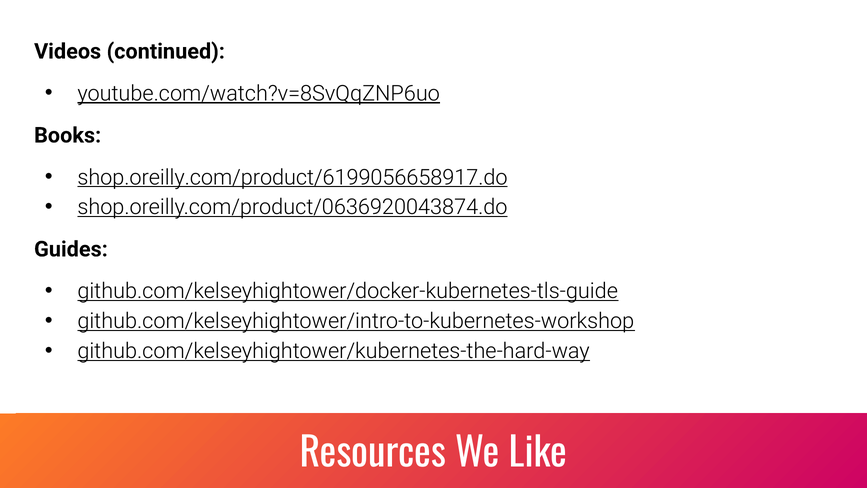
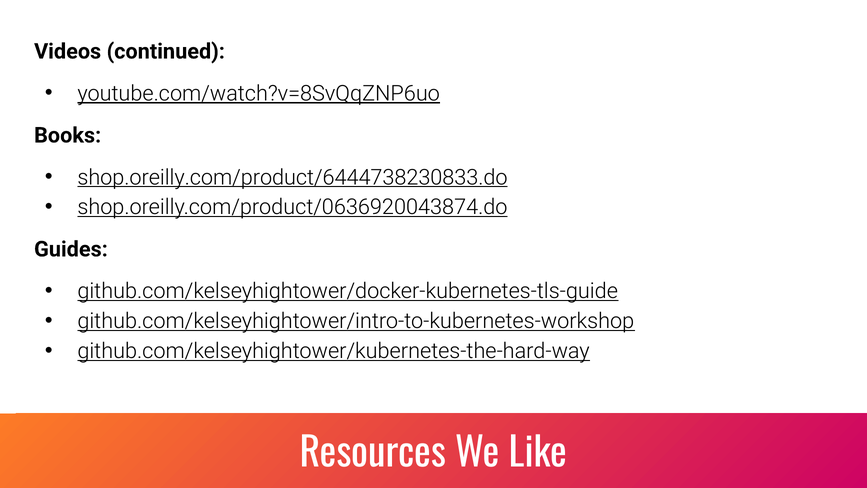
shop.oreilly.com/product/6199056658917.do: shop.oreilly.com/product/6199056658917.do -> shop.oreilly.com/product/6444738230833.do
